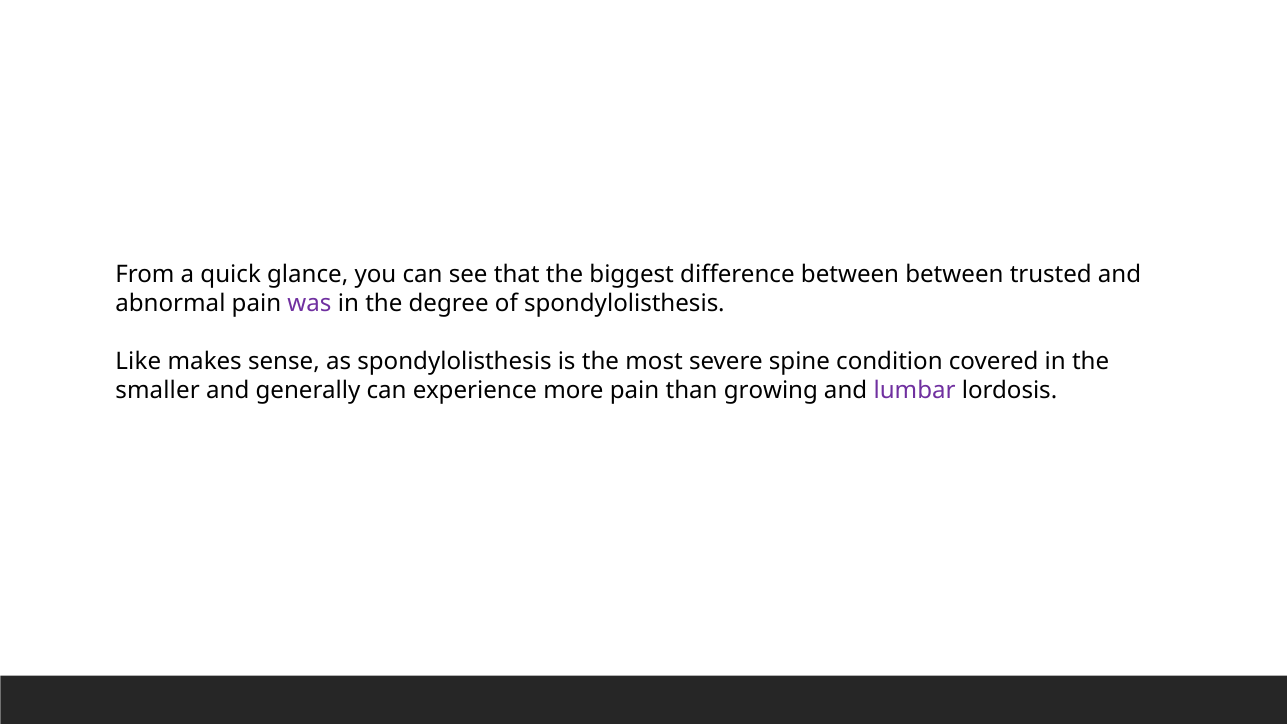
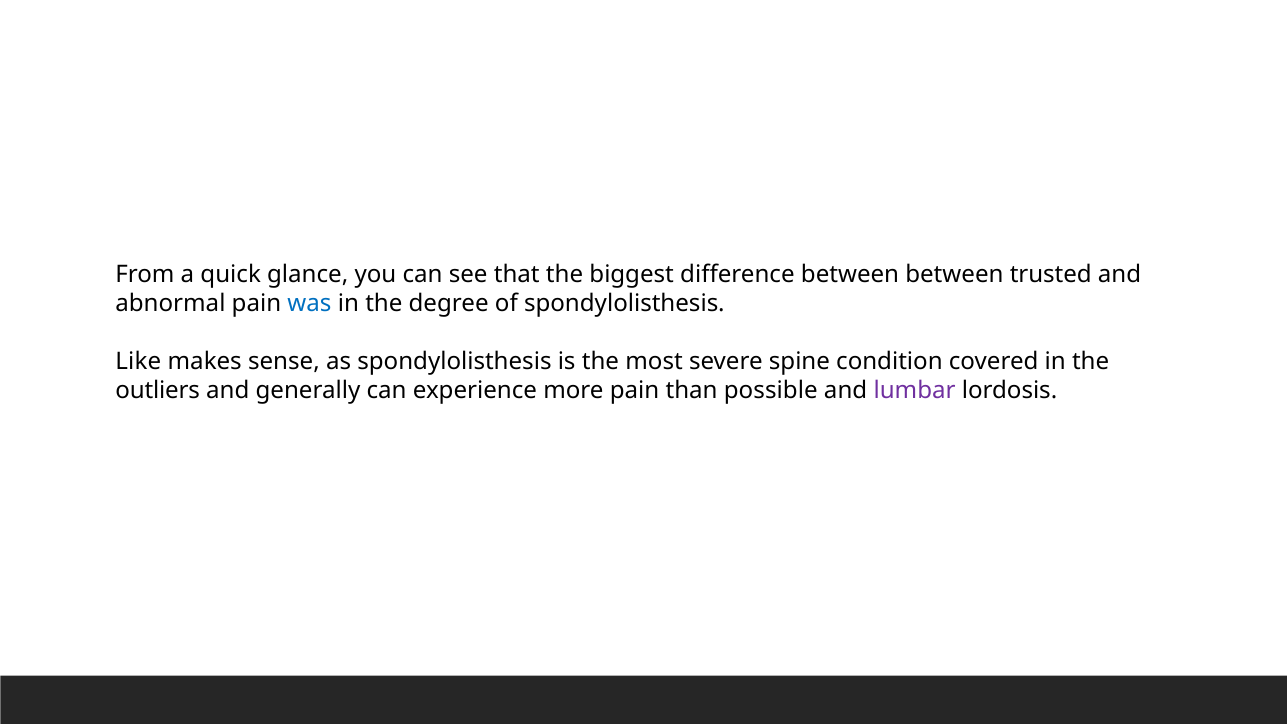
was colour: purple -> blue
smaller: smaller -> outliers
growing: growing -> possible
